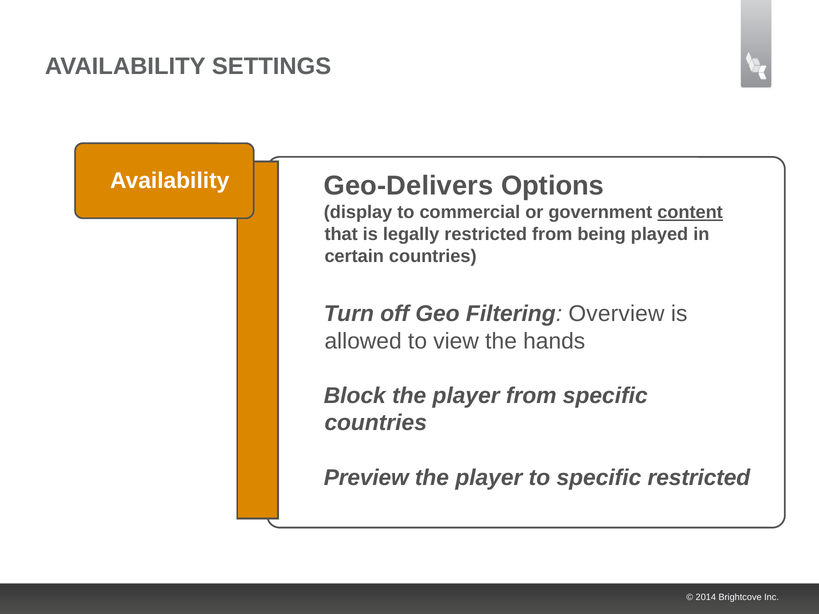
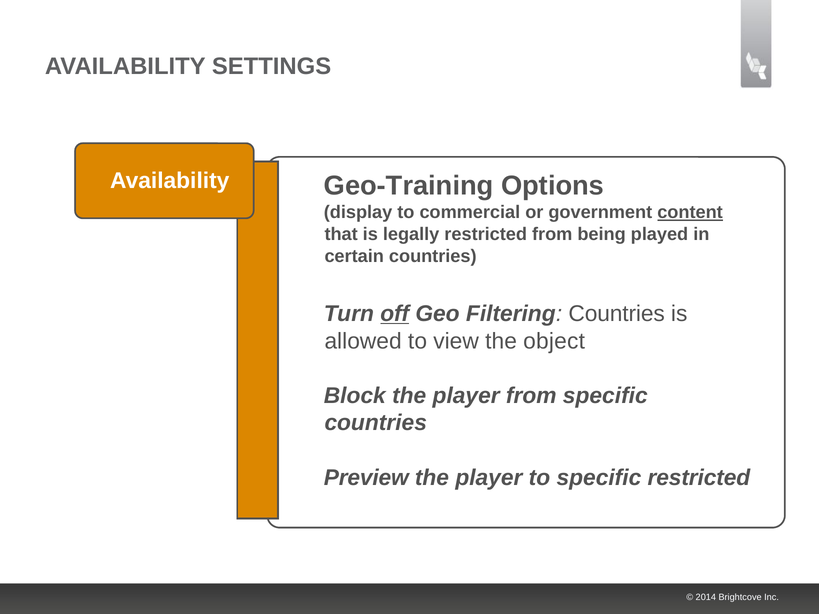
Geo-Delivers: Geo-Delivers -> Geo-Training
off underline: none -> present
Filtering Overview: Overview -> Countries
hands: hands -> object
